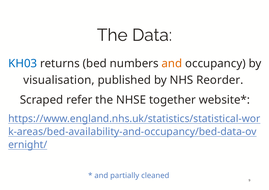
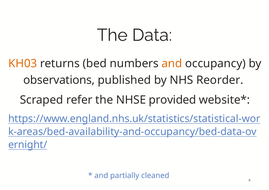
KH03 colour: blue -> orange
visualisation: visualisation -> observations
together: together -> provided
